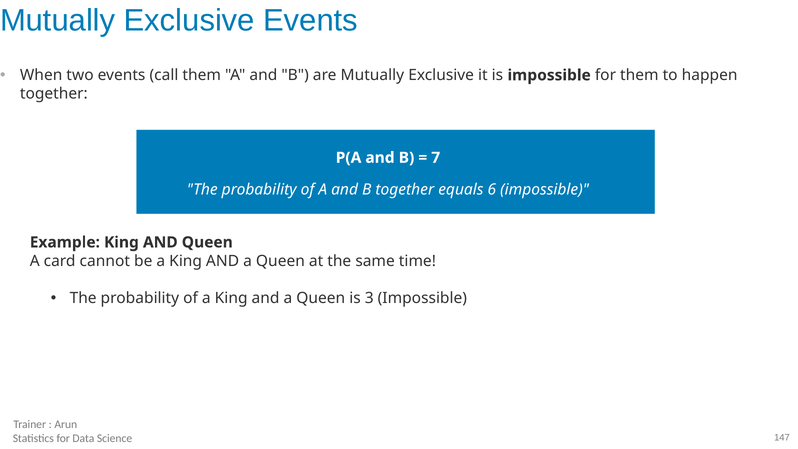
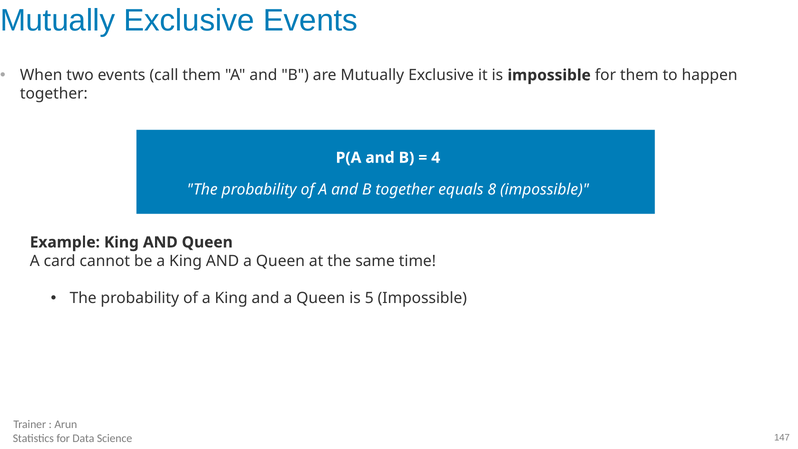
7: 7 -> 4
6: 6 -> 8
3: 3 -> 5
